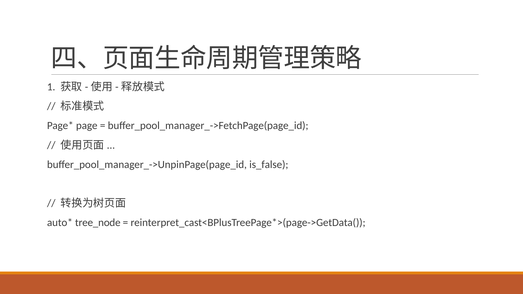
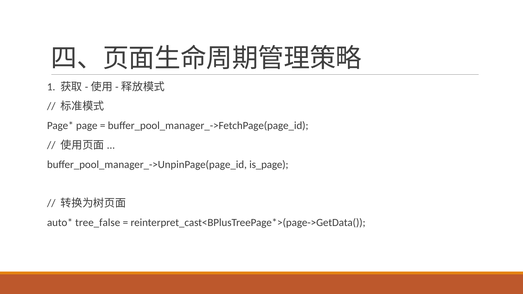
is_false: is_false -> is_page
tree_node: tree_node -> tree_false
